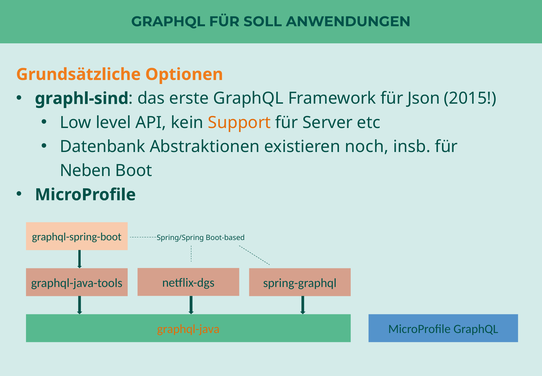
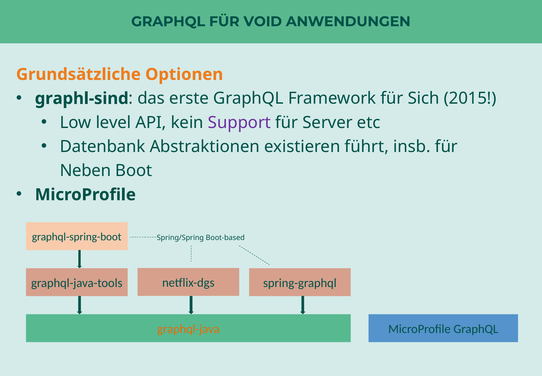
SOLL: SOLL -> VOID
Json: Json -> Sich
Support colour: orange -> purple
noch: noch -> führt
